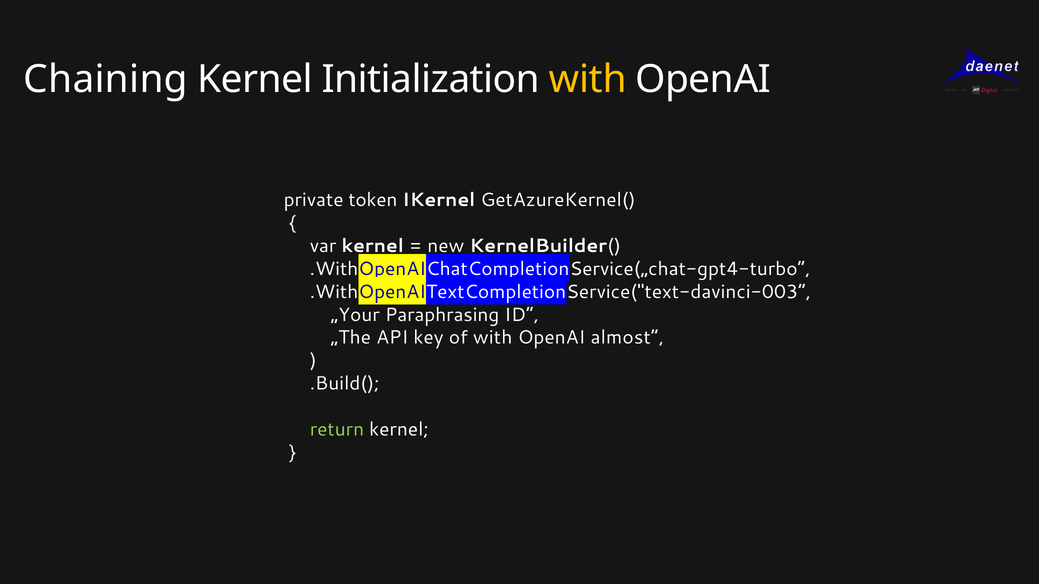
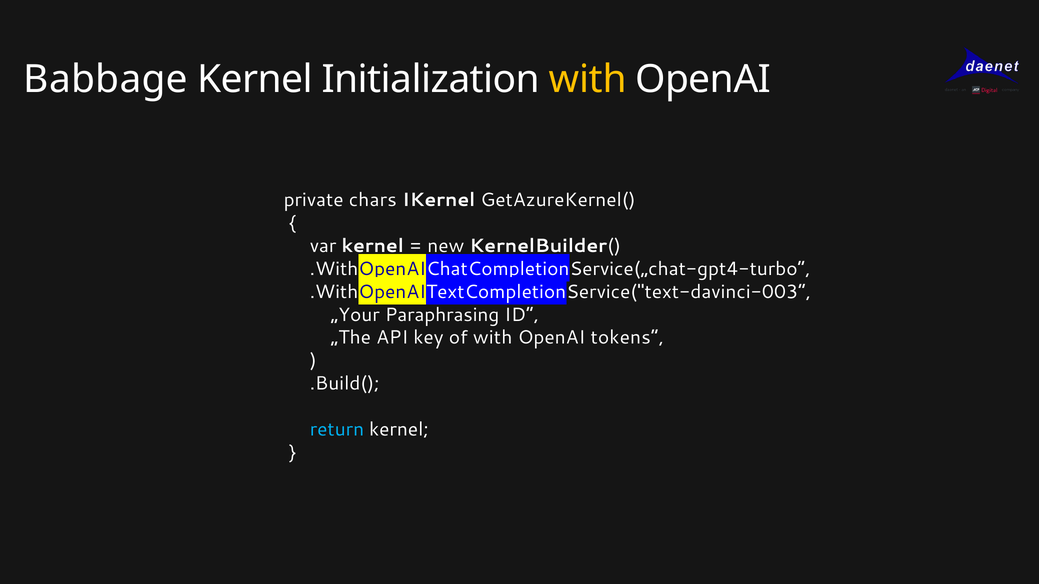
Chaining: Chaining -> Babbage
token: token -> chars
almost“: almost“ -> tokens“
return colour: light green -> light blue
